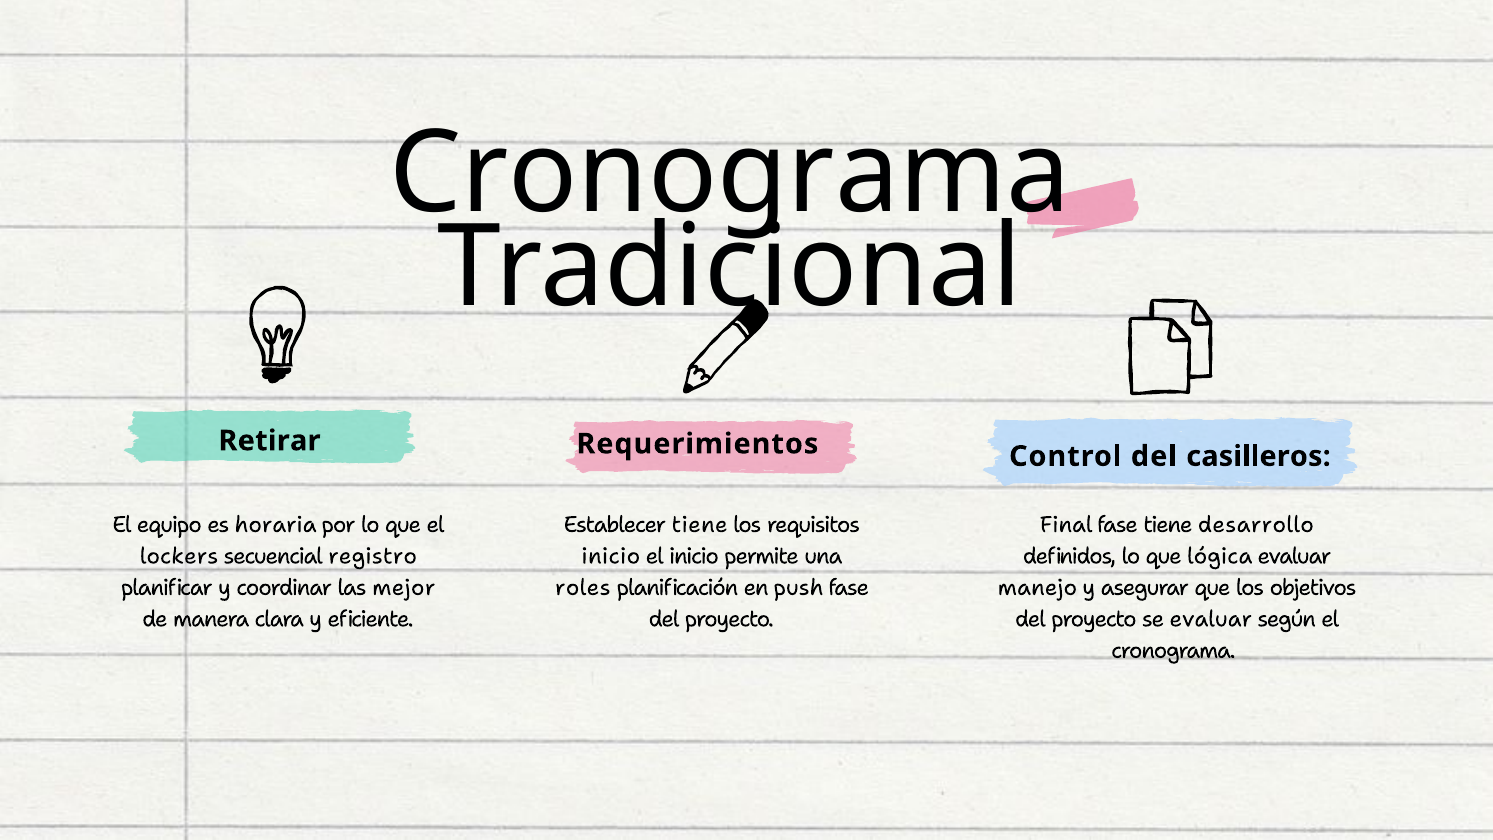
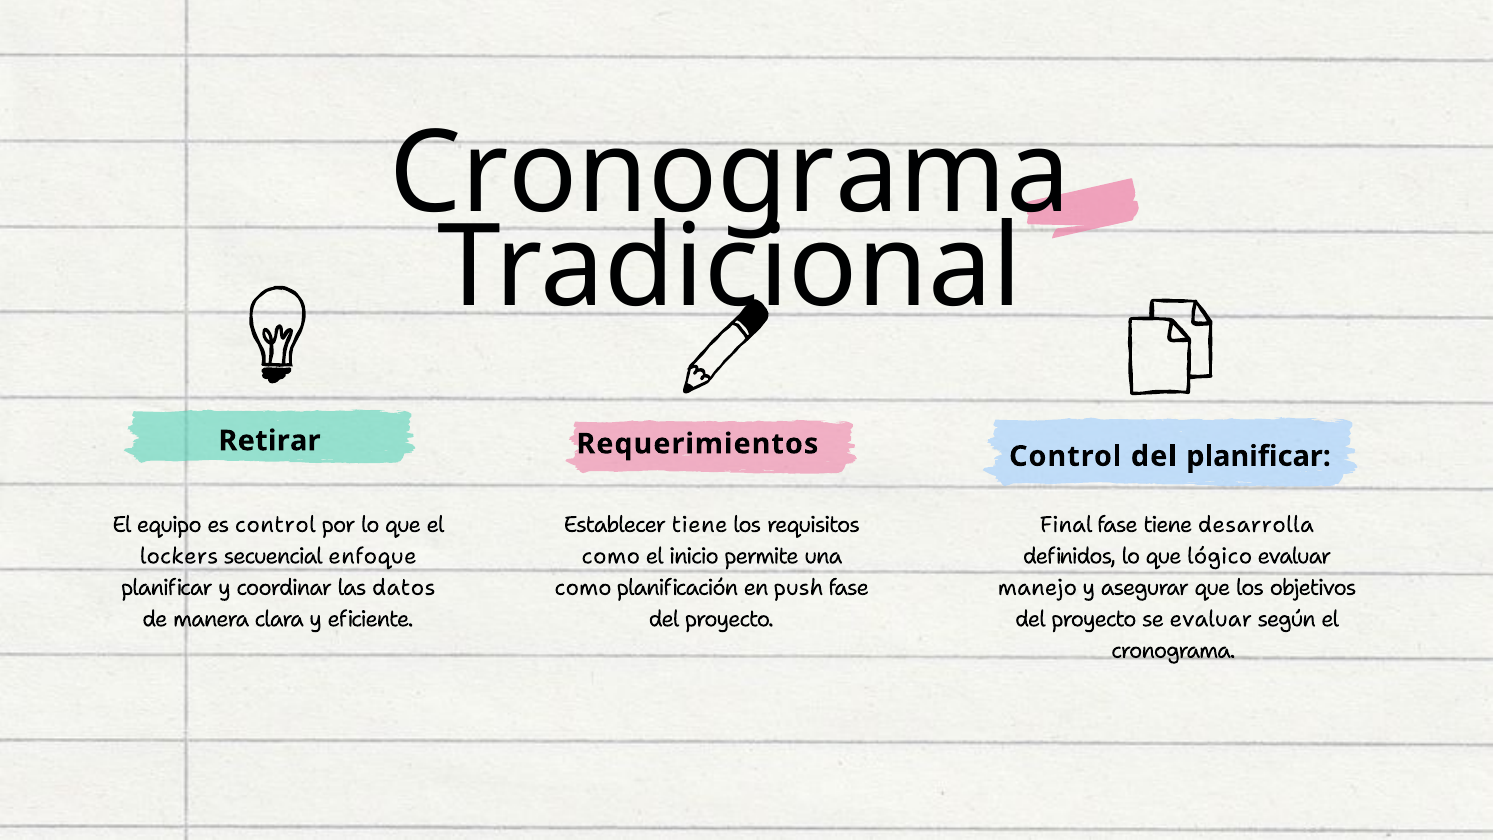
del casilleros: casilleros -> planificar
es horaria: horaria -> control
desarrollo: desarrollo -> desarrolla
registro: registro -> enfoque
inicio at (611, 556): inicio -> como
lógica: lógica -> lógico
mejor: mejor -> datos
roles at (583, 587): roles -> como
